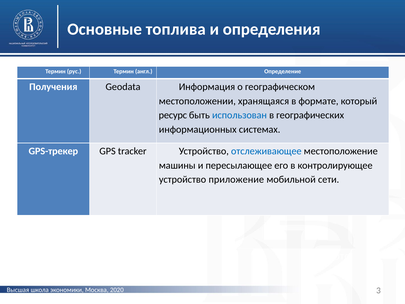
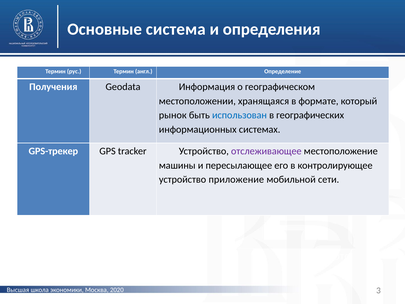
топлива: топлива -> система
ресурс: ресурс -> рынок
отслеживающее colour: blue -> purple
